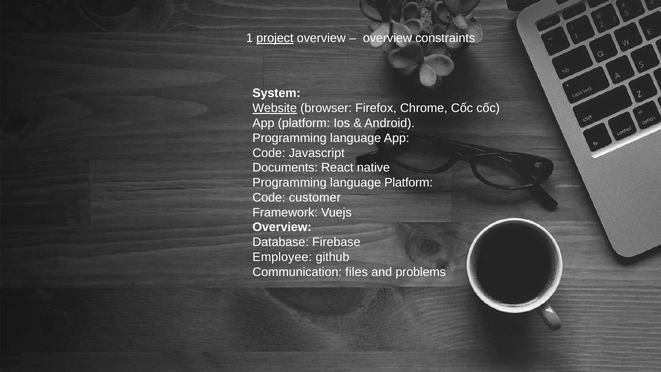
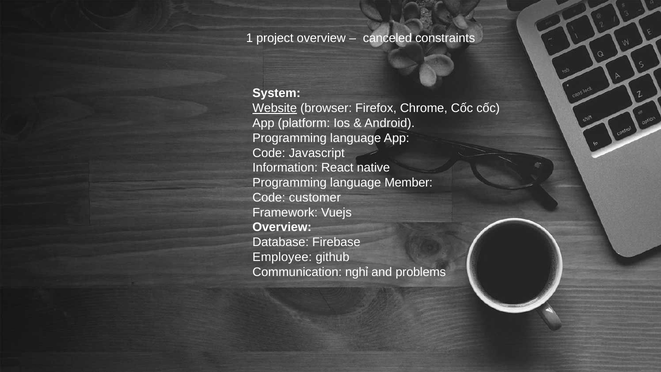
project underline: present -> none
overview at (387, 38): overview -> canceled
Documents: Documents -> Information
language Platform: Platform -> Member
files: files -> nghỉ
